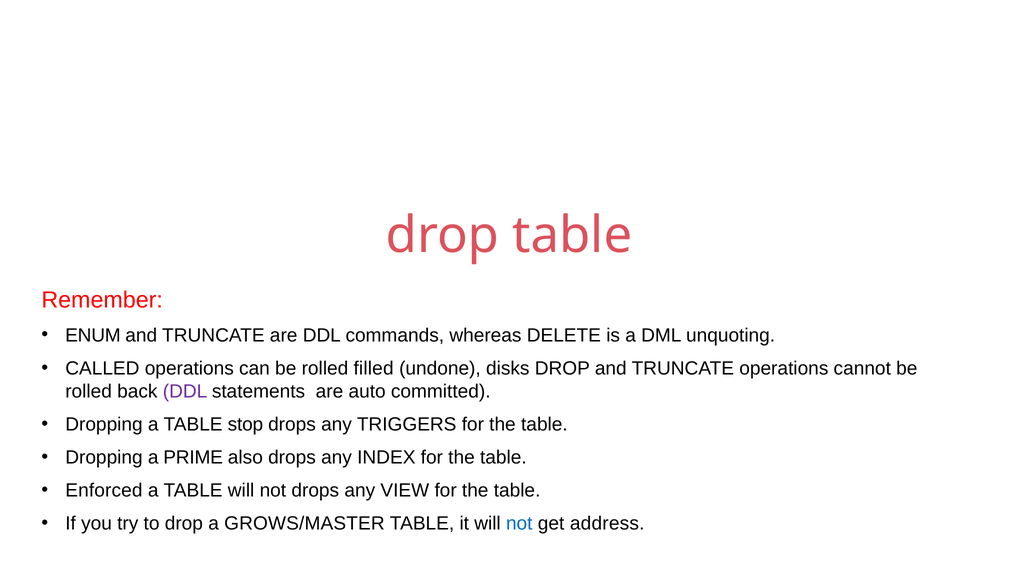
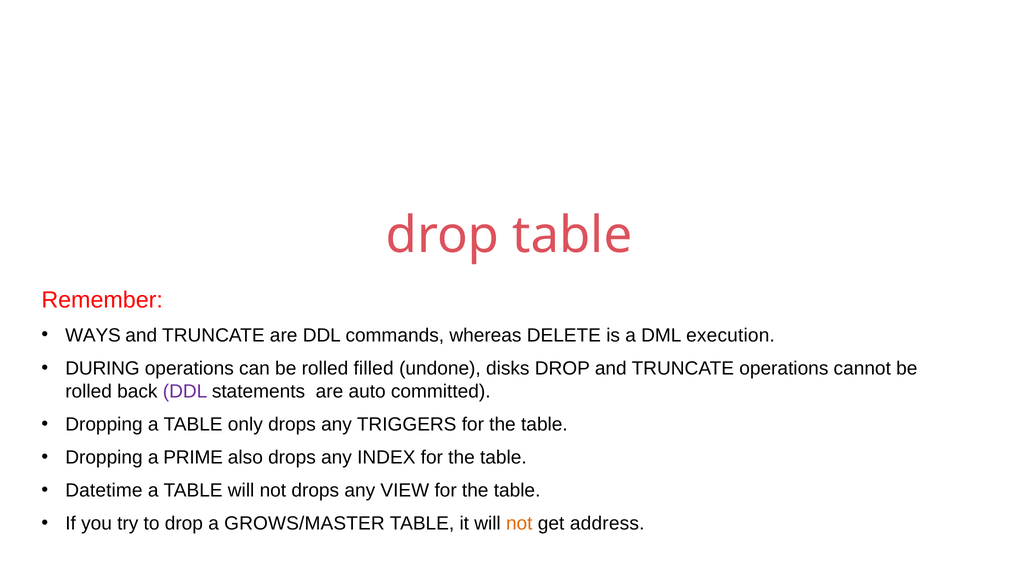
ENUM: ENUM -> WAYS
unquoting: unquoting -> execution
CALLED: CALLED -> DURING
stop: stop -> only
Enforced: Enforced -> Datetime
not at (519, 523) colour: blue -> orange
